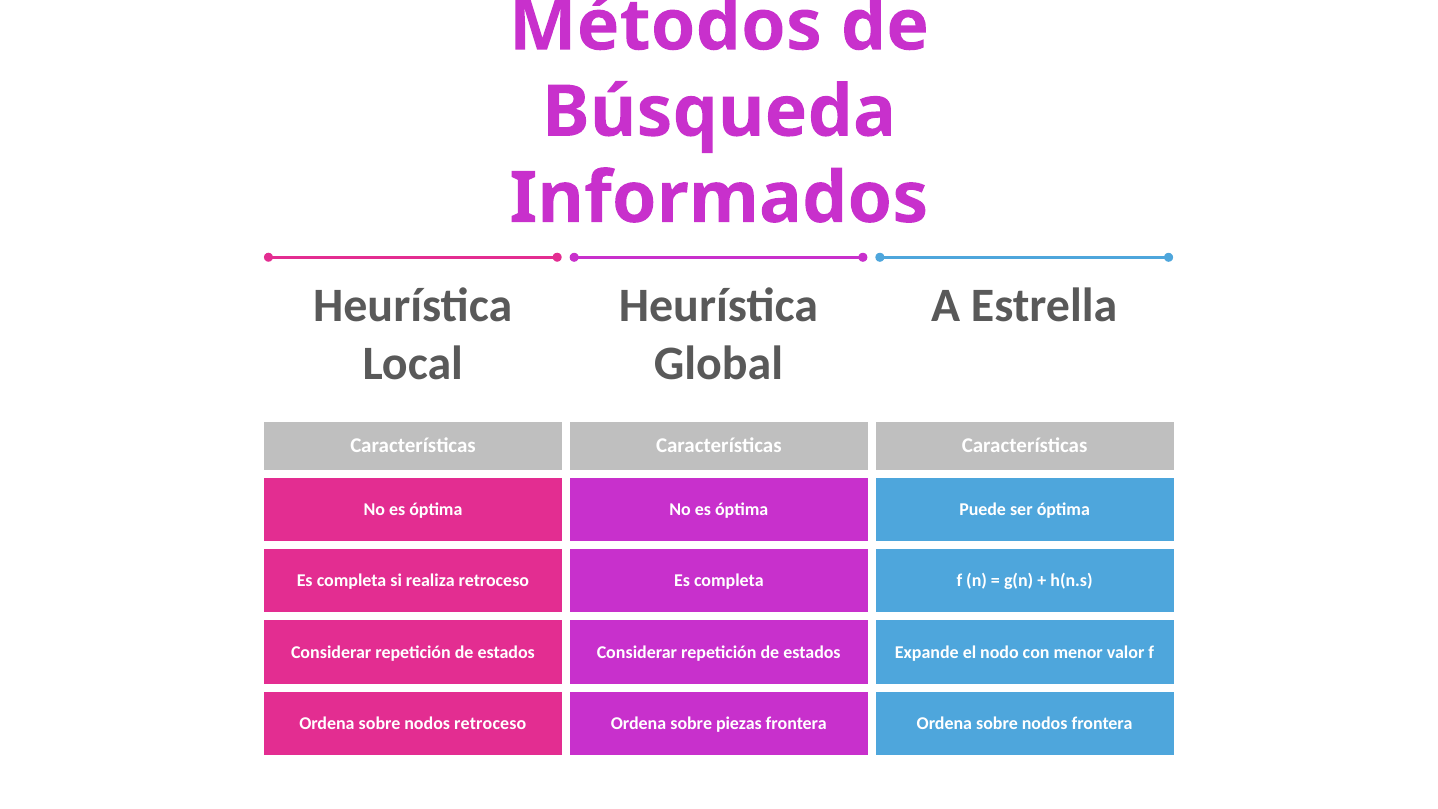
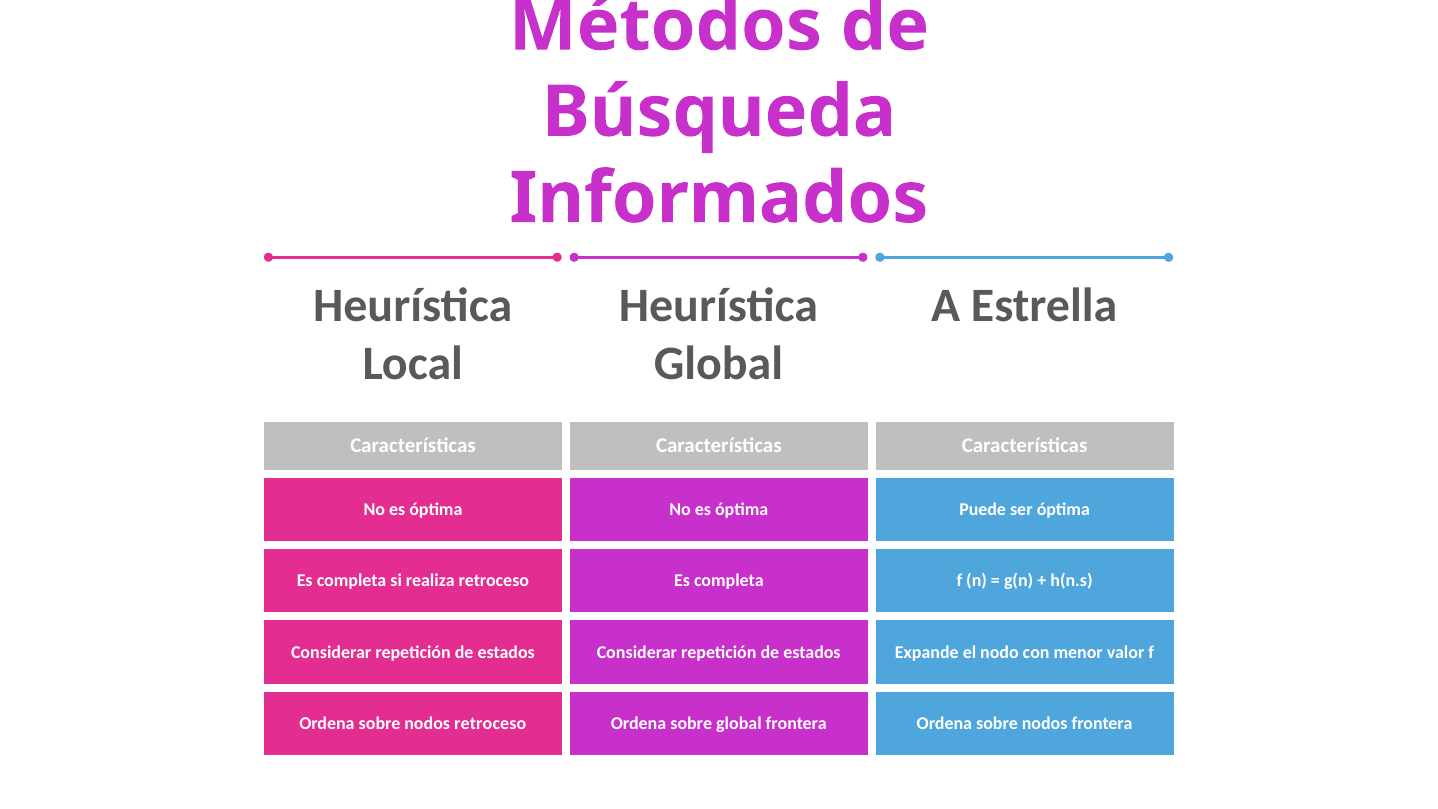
sobre piezas: piezas -> global
